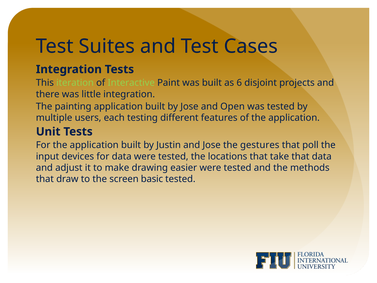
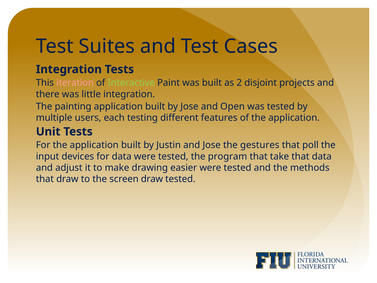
iteration colour: light green -> pink
6: 6 -> 2
locations: locations -> program
screen basic: basic -> draw
